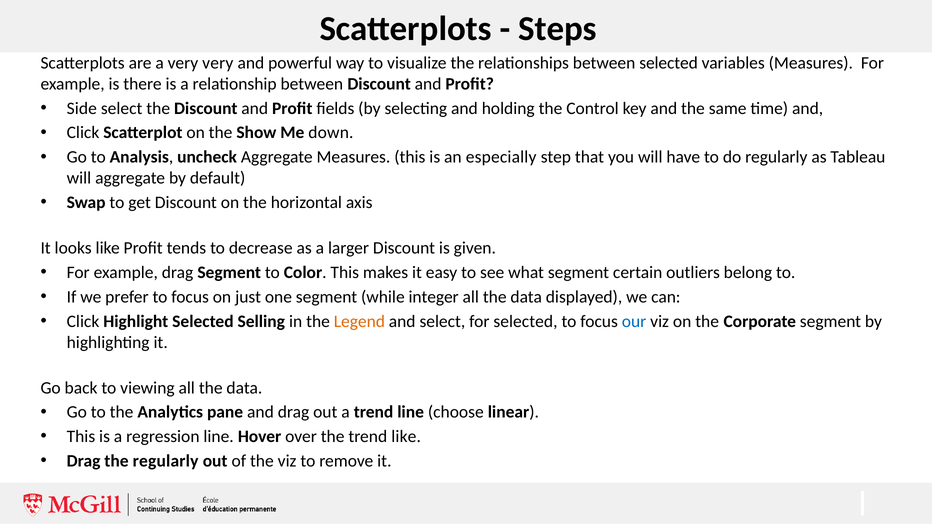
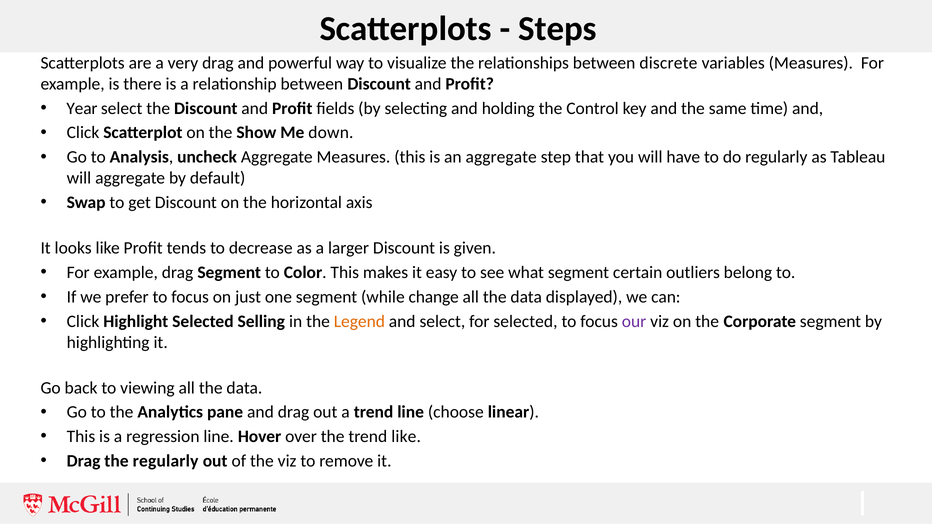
very very: very -> drag
between selected: selected -> discrete
Side: Side -> Year
an especially: especially -> aggregate
integer: integer -> change
our colour: blue -> purple
